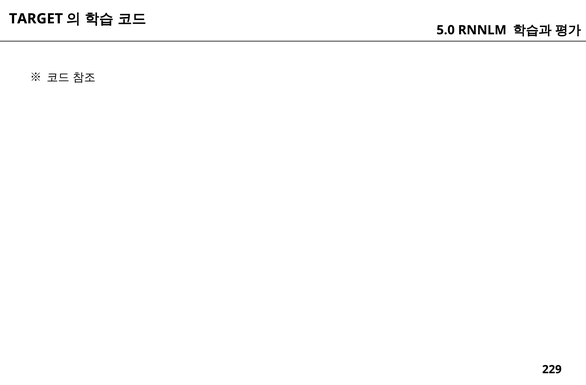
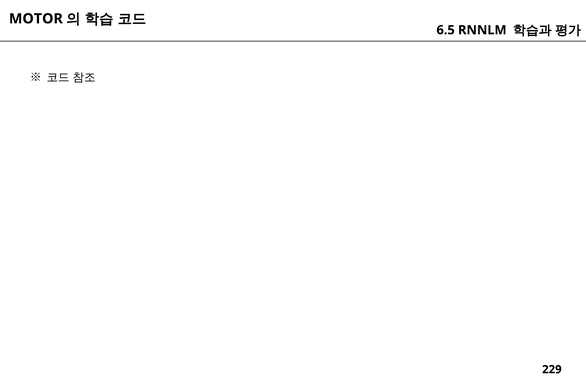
TARGET: TARGET -> MOTOR
5.0: 5.0 -> 6.5
